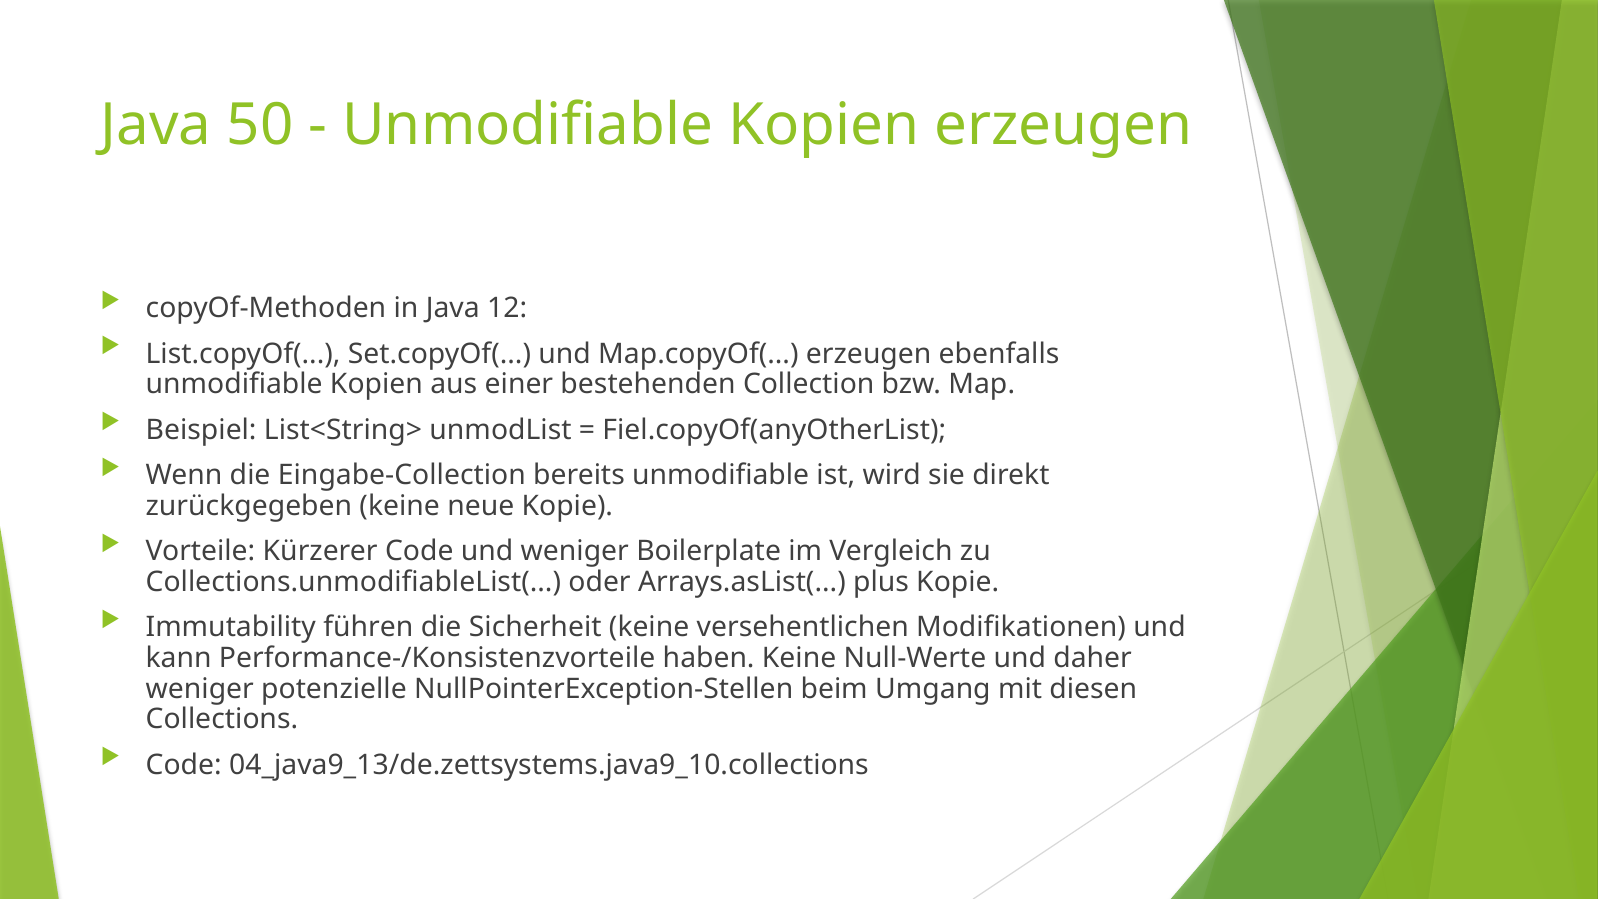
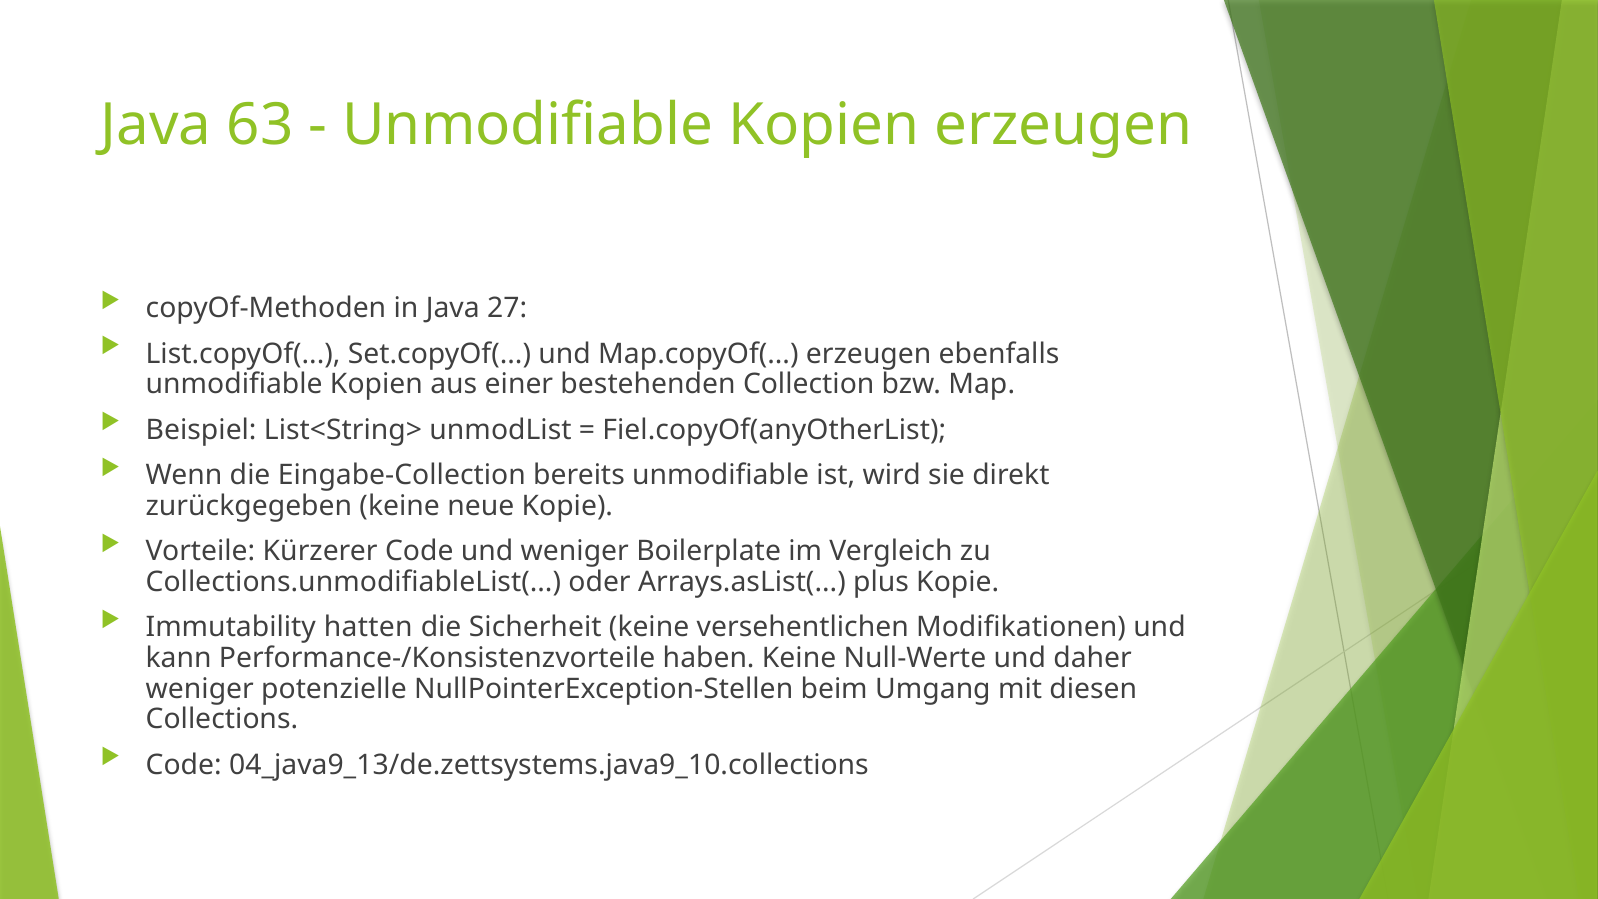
50: 50 -> 63
12: 12 -> 27
führen: führen -> hatten
